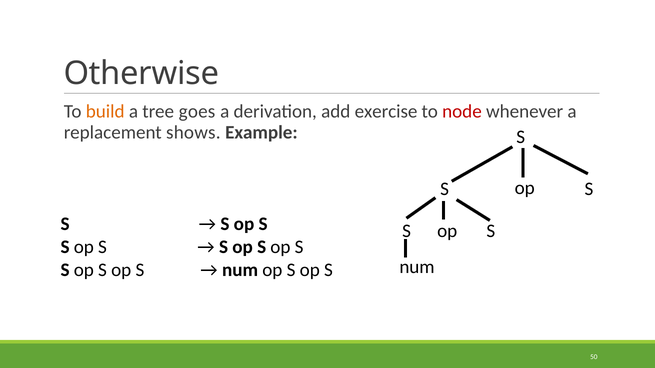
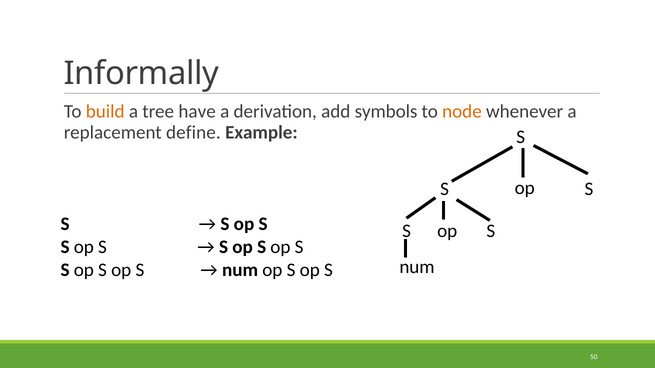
Otherwise: Otherwise -> Informally
goes: goes -> have
exercise: exercise -> symbols
node colour: red -> orange
shows: shows -> define
